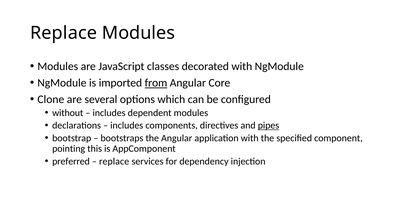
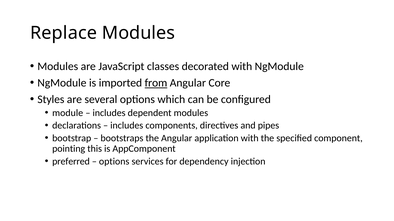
Clone: Clone -> Styles
without: without -> module
pipes underline: present -> none
replace at (114, 162): replace -> options
